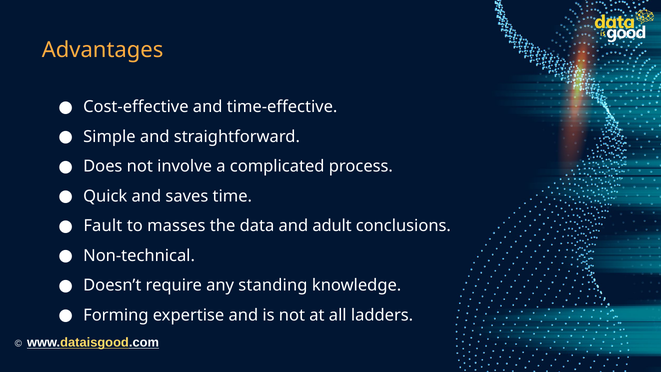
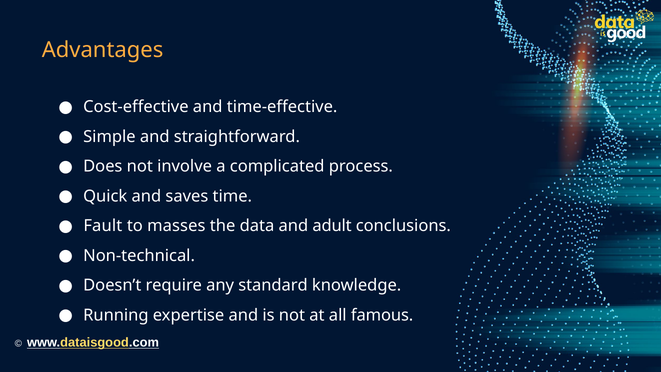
standing: standing -> standard
Forming: Forming -> Running
ladders: ladders -> famous
